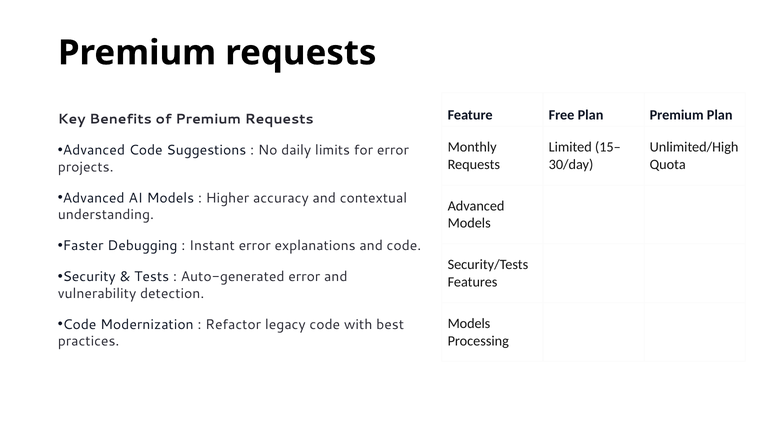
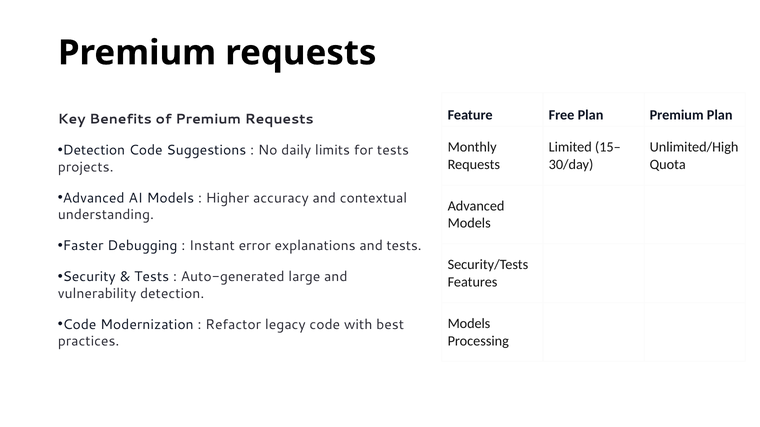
Advanced at (94, 150): Advanced -> Detection
for error: error -> tests
and code: code -> tests
Auto-generated error: error -> large
